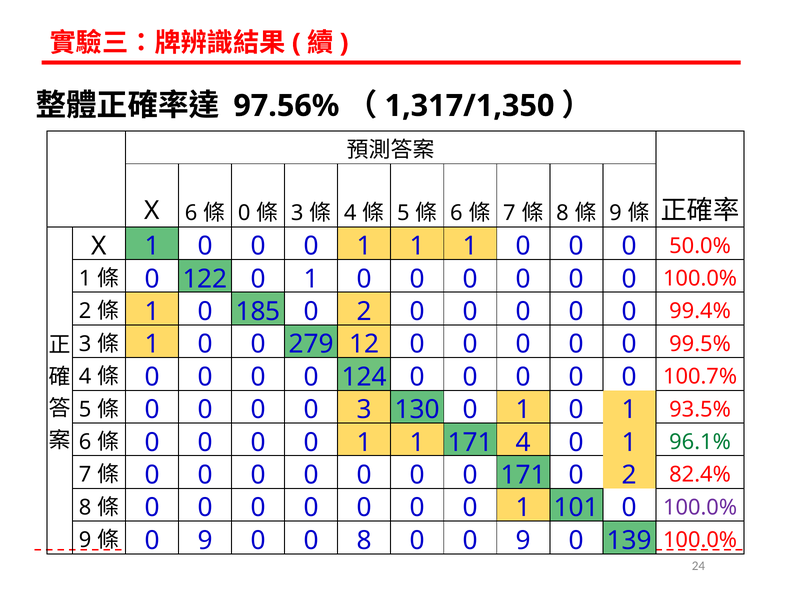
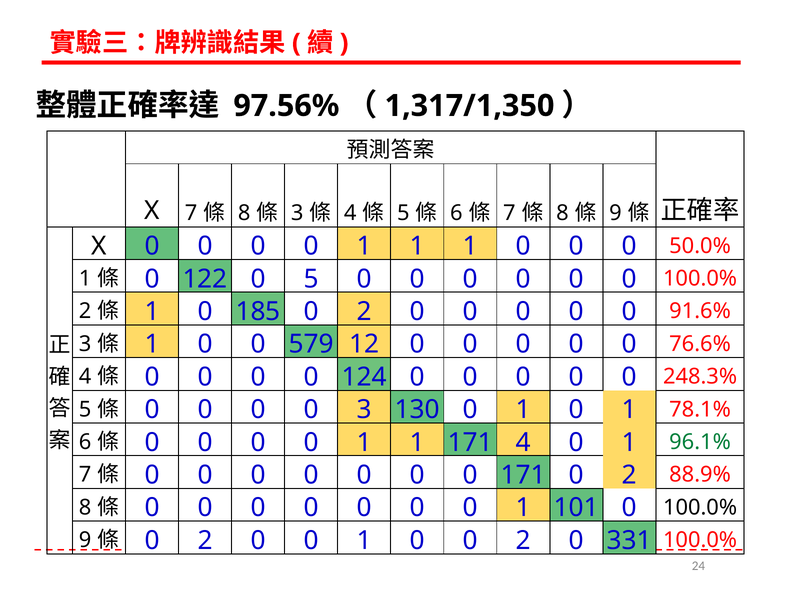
X 6: 6 -> 7
0 at (244, 213): 0 -> 8
X 1: 1 -> 0
1 at (311, 279): 1 -> 5
99.4%: 99.4% -> 91.6%
279: 279 -> 579
99.5%: 99.5% -> 76.6%
100.7%: 100.7% -> 248.3%
93.5%: 93.5% -> 78.1%
82.4%: 82.4% -> 88.9%
100.0% at (700, 507) colour: purple -> black
9 at (205, 540): 9 -> 2
8 at (364, 540): 8 -> 1
0 0 9: 9 -> 2
139: 139 -> 331
